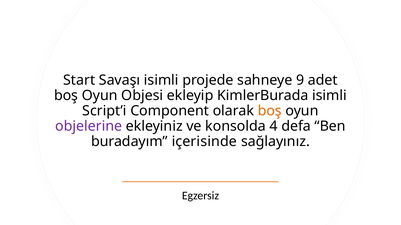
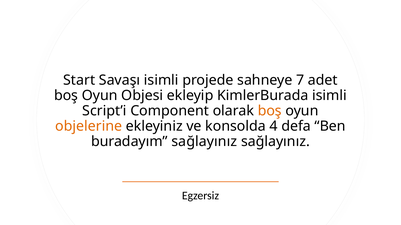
9: 9 -> 7
objelerine colour: purple -> orange
buradayım içerisinde: içerisinde -> sağlayınız
